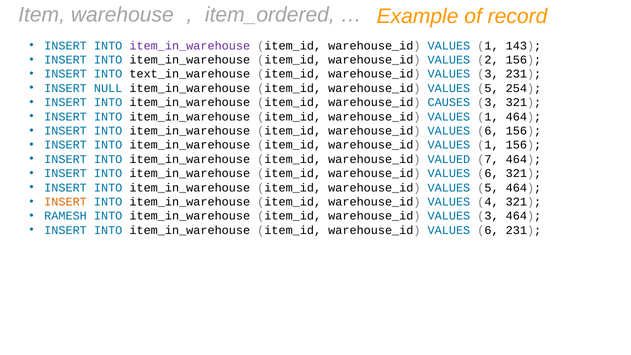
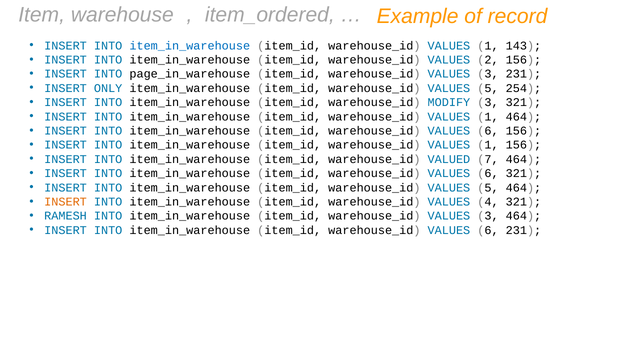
item_in_warehouse at (190, 46) colour: purple -> blue
text_in_warehouse: text_in_warehouse -> page_in_warehouse
NULL: NULL -> ONLY
CAUSES: CAUSES -> MODIFY
